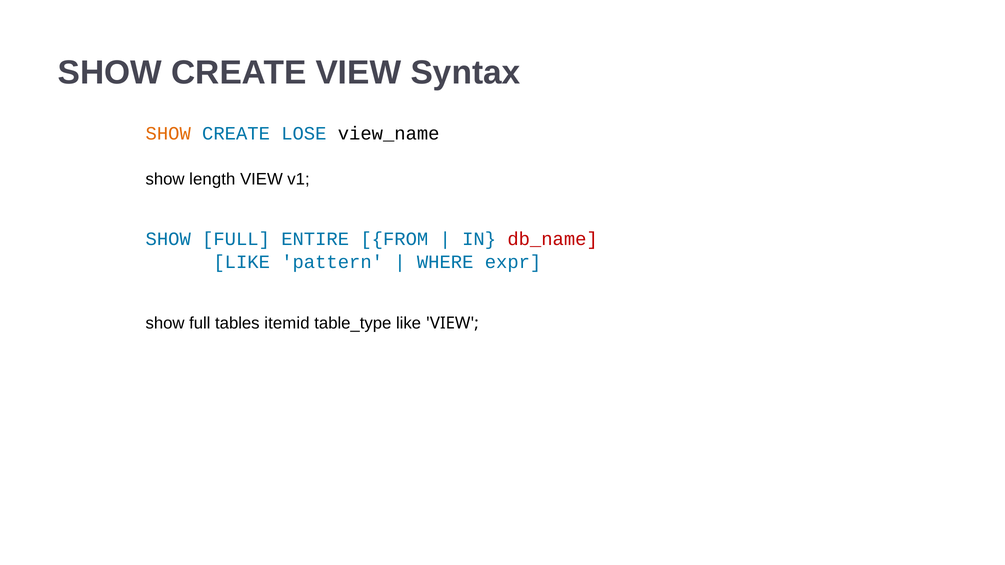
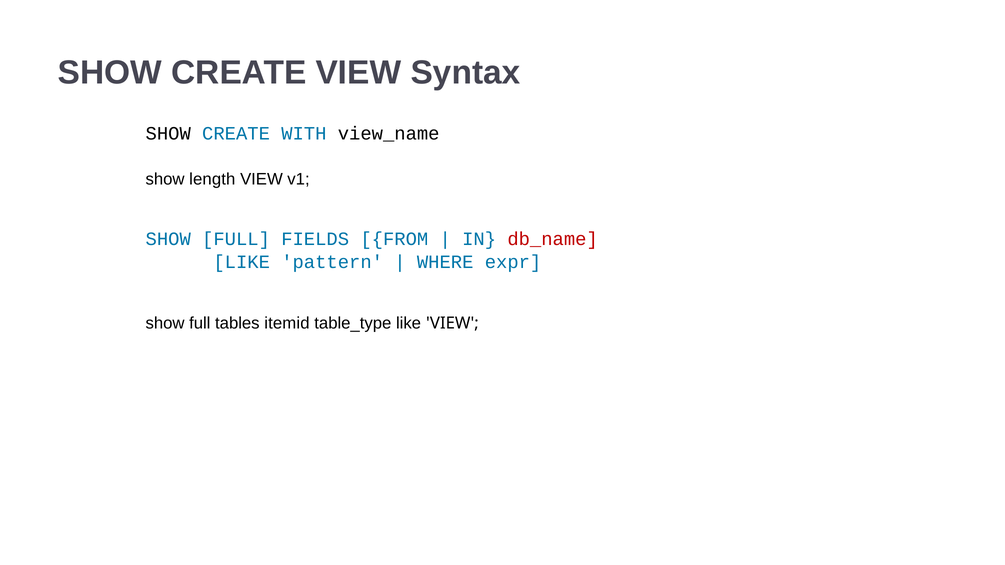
SHOW at (168, 134) colour: orange -> black
LOSE: LOSE -> WITH
ENTIRE: ENTIRE -> FIELDS
